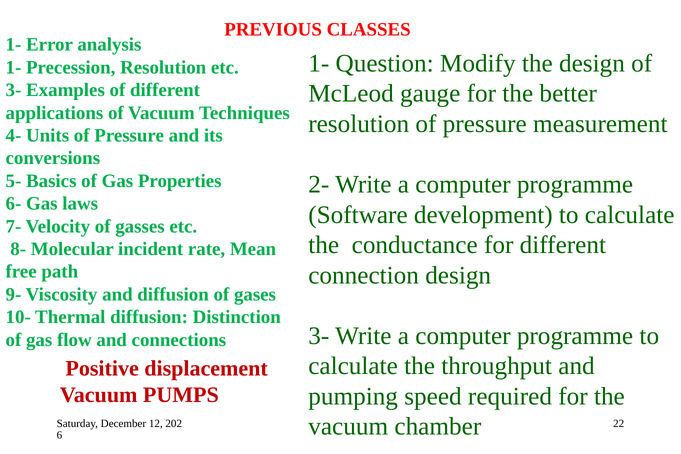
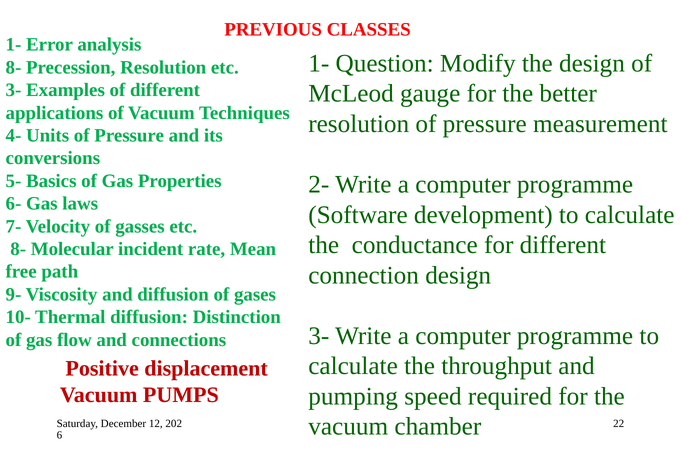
1- at (13, 67): 1- -> 8-
